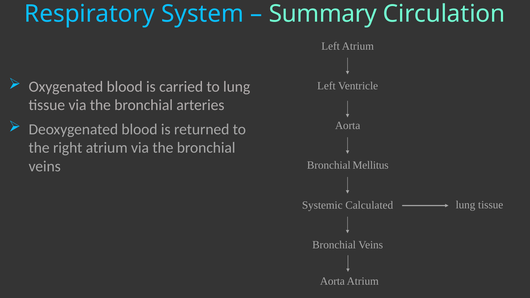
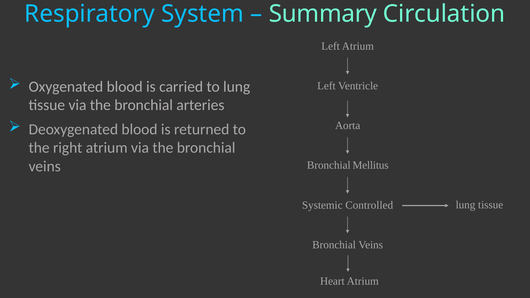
Calculated: Calculated -> Controlled
Aorta at (332, 281): Aorta -> Heart
